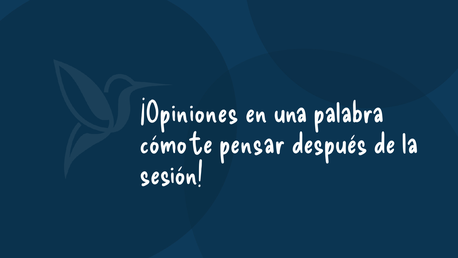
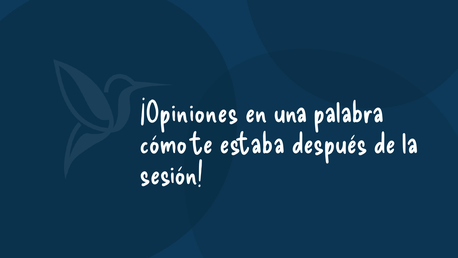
pensar: pensar -> estaba
